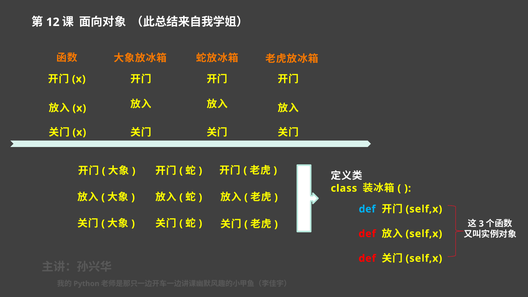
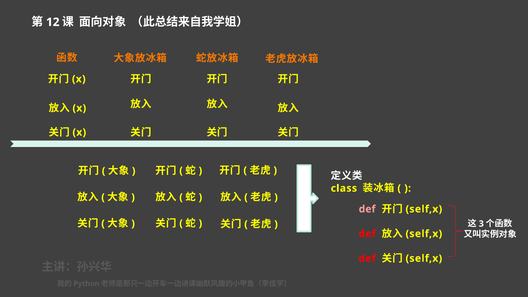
def at (367, 209) colour: light blue -> pink
